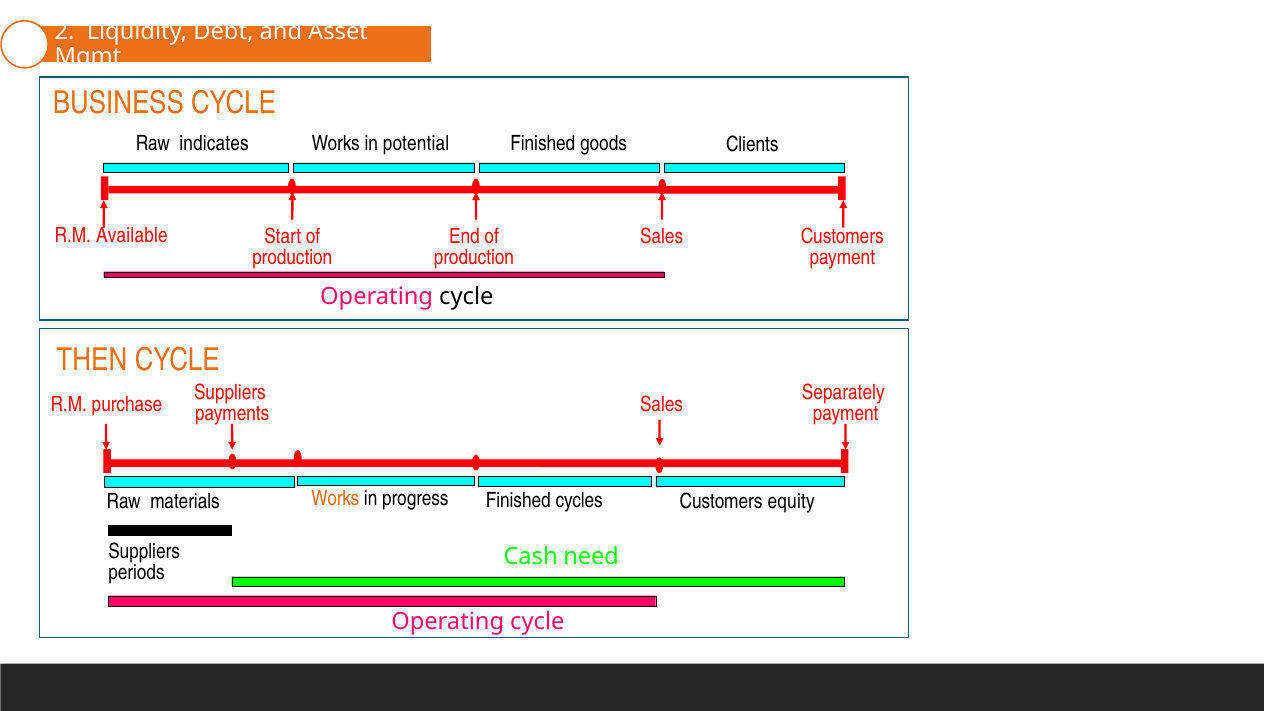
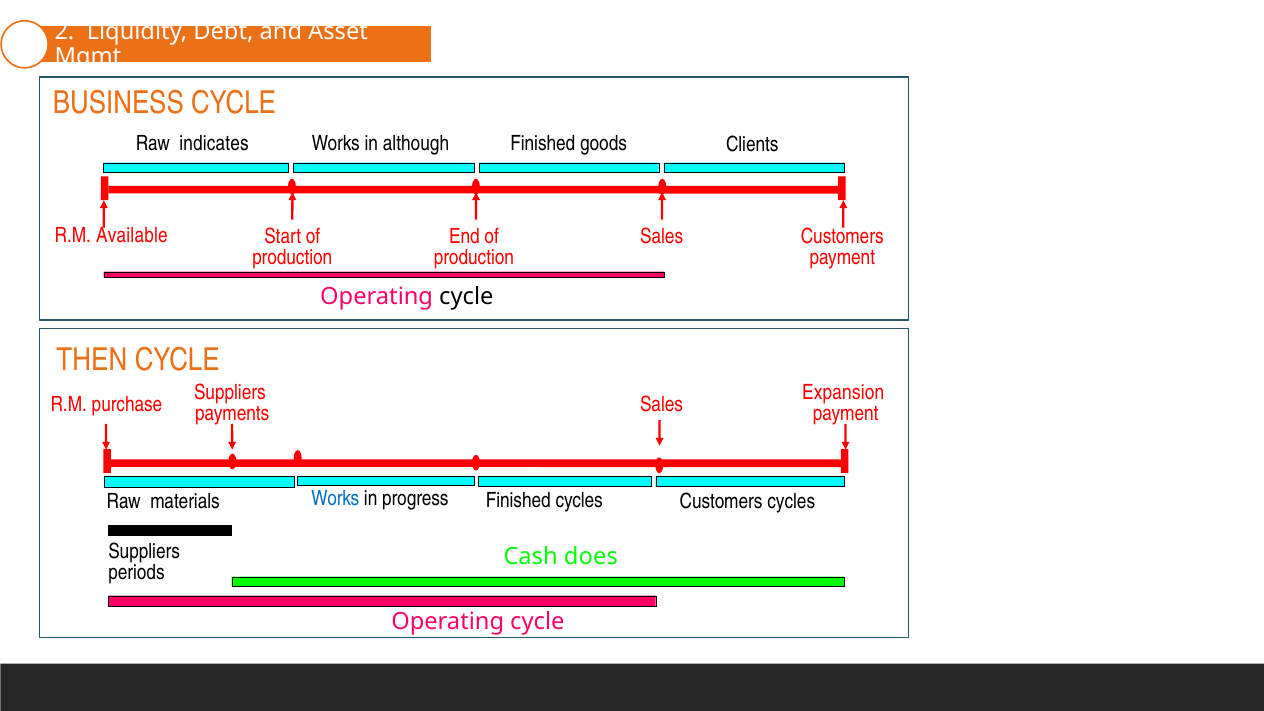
potential: potential -> although
Separately: Separately -> Expansion
Works at (335, 499) colour: orange -> blue
Customers equity: equity -> cycles
need: need -> does
